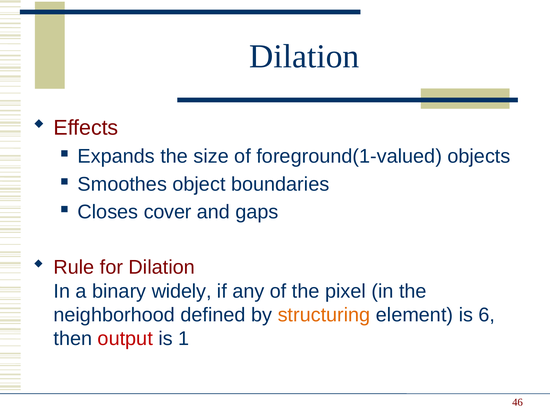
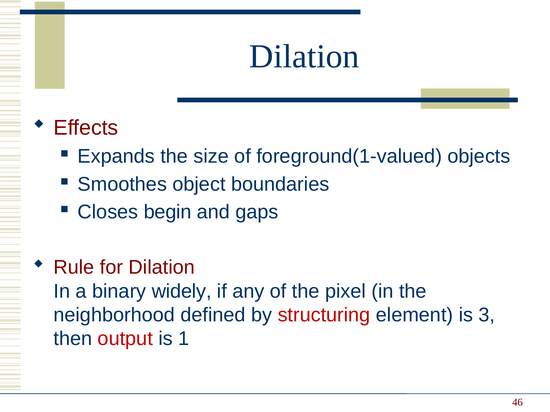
cover: cover -> begin
structuring colour: orange -> red
6: 6 -> 3
